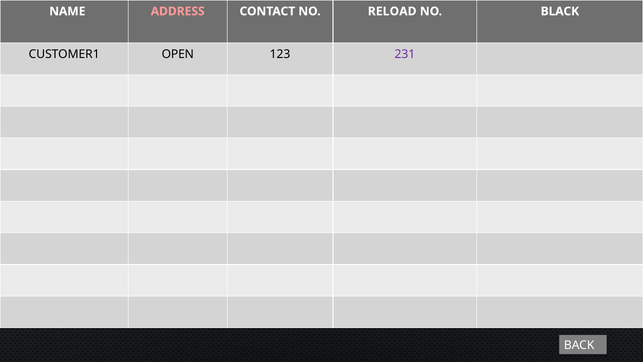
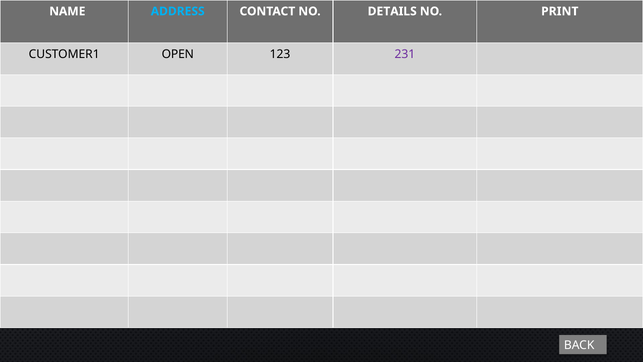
ADDRESS colour: pink -> light blue
RELOAD: RELOAD -> DETAILS
BLACK: BLACK -> PRINT
